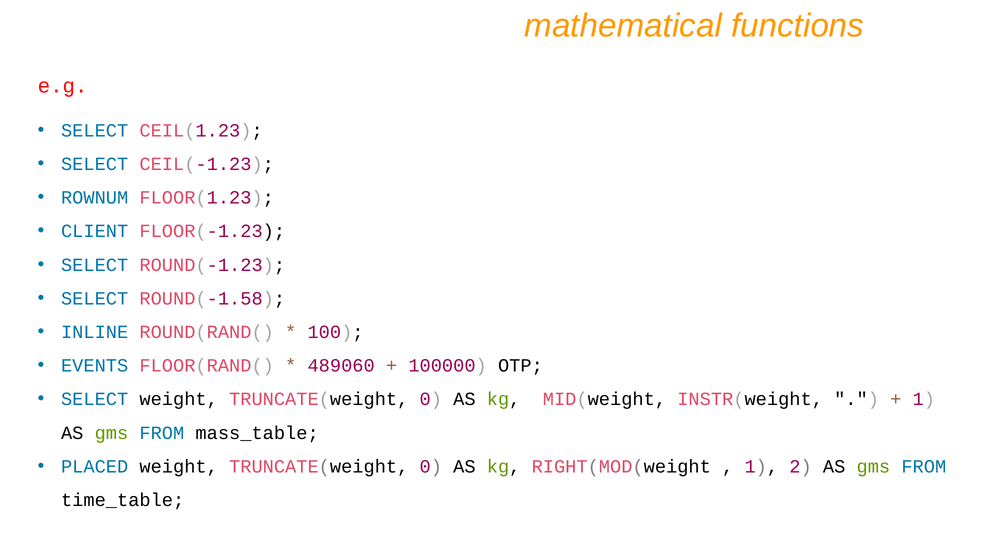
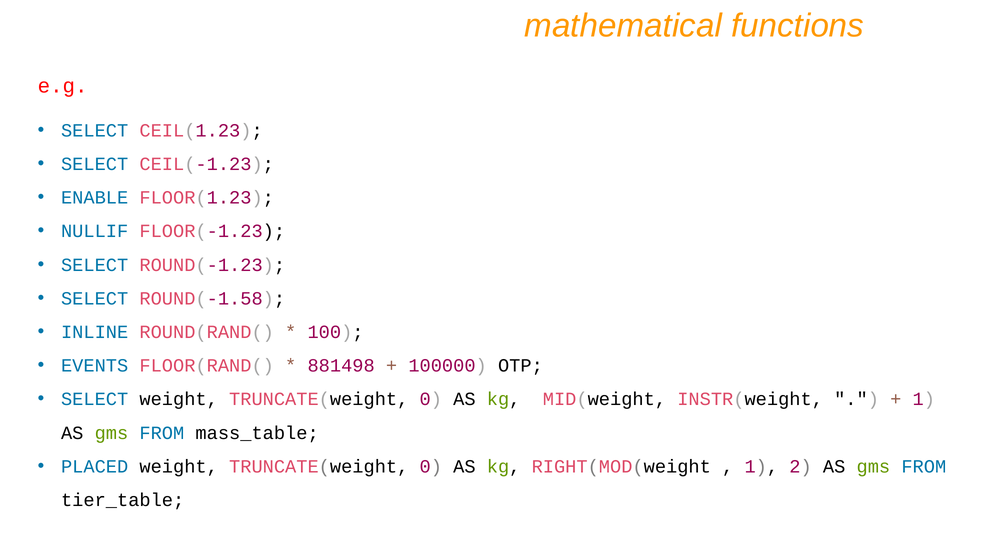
ROWNUM: ROWNUM -> ENABLE
CLIENT: CLIENT -> NULLIF
489060: 489060 -> 881498
time_table: time_table -> tier_table
